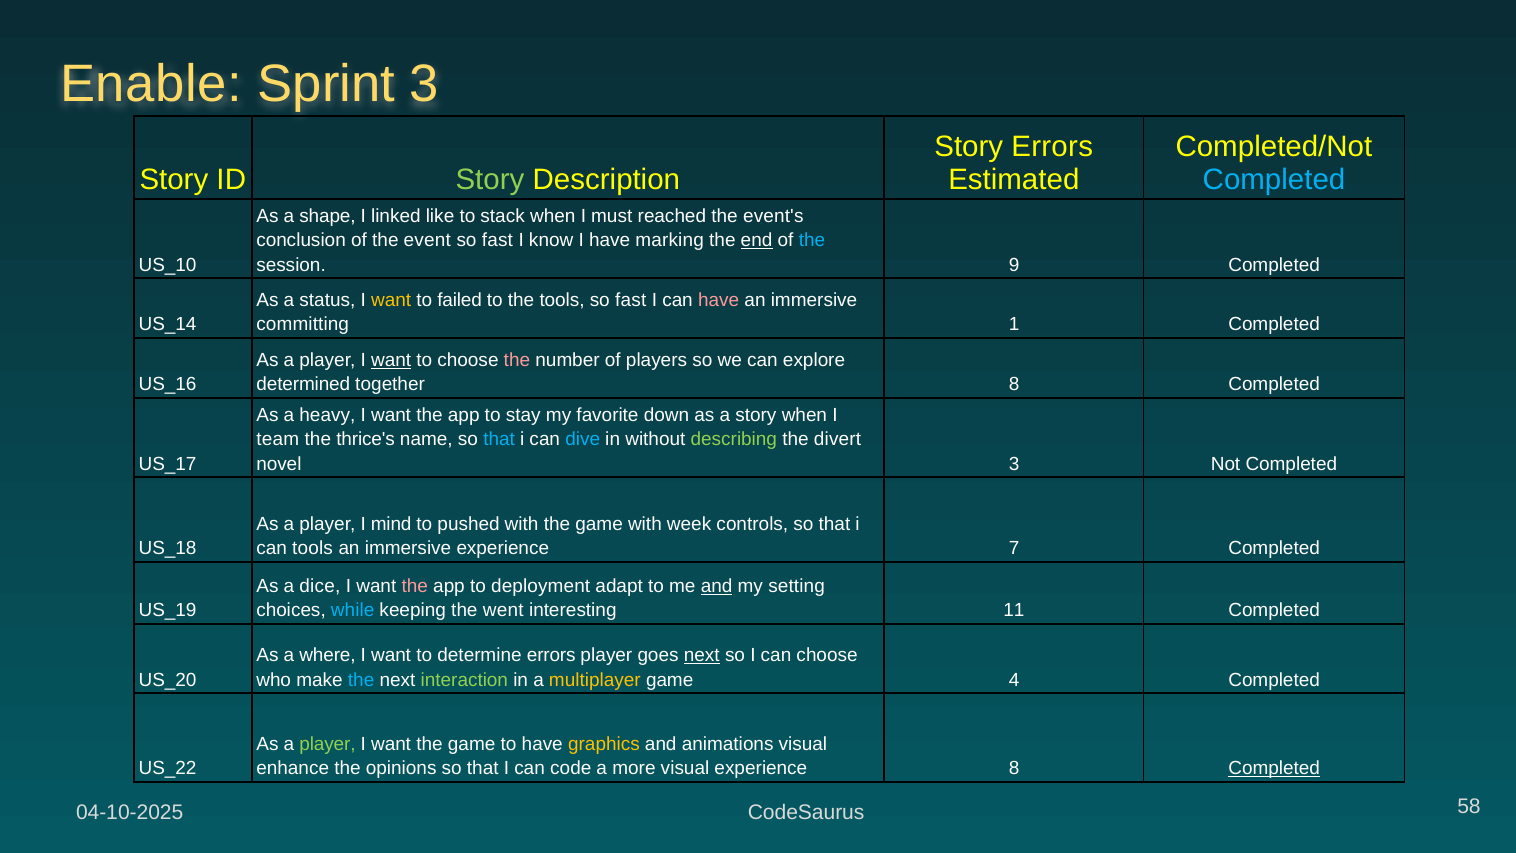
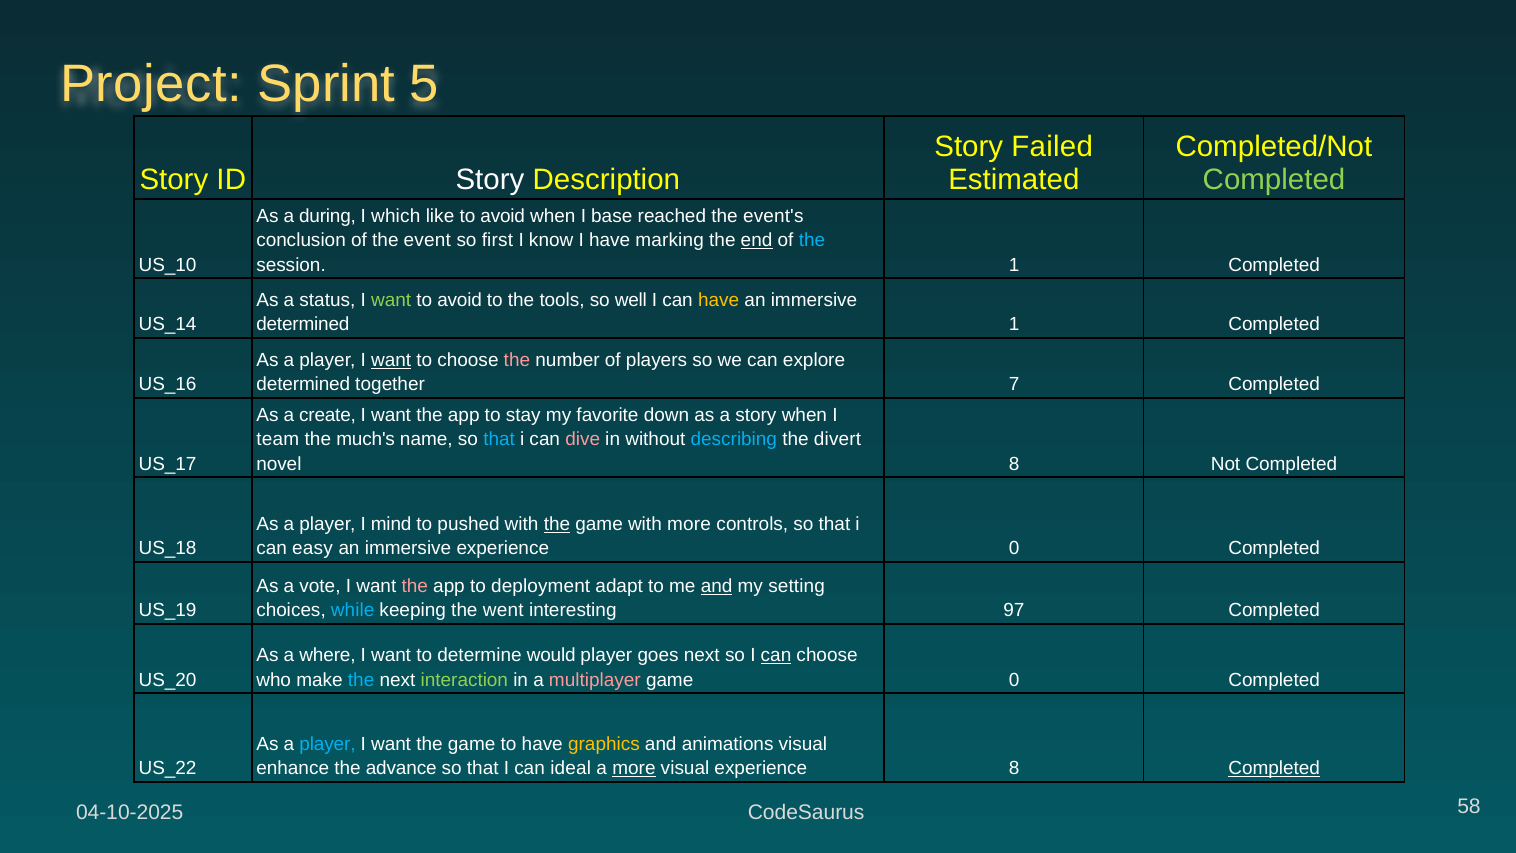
Enable: Enable -> Project
Sprint 3: 3 -> 5
Story Errors: Errors -> Failed
Story at (490, 180) colour: light green -> white
Completed at (1274, 180) colour: light blue -> light green
shape: shape -> during
linked: linked -> which
like to stack: stack -> avoid
must: must -> base
fast at (497, 240): fast -> first
session 9: 9 -> 1
want at (391, 300) colour: yellow -> light green
failed at (460, 300): failed -> avoid
fast at (631, 300): fast -> well
have at (719, 300) colour: pink -> yellow
committing at (303, 325): committing -> determined
together 8: 8 -> 7
heavy: heavy -> create
thrice's: thrice's -> much's
dive colour: light blue -> pink
describing colour: light green -> light blue
novel 3: 3 -> 8
the at (557, 524) underline: none -> present
with week: week -> more
can tools: tools -> easy
experience 7: 7 -> 0
dice: dice -> vote
11: 11 -> 97
determine errors: errors -> would
next at (702, 655) underline: present -> none
can at (776, 655) underline: none -> present
multiplayer colour: yellow -> pink
game 4: 4 -> 0
player at (327, 744) colour: light green -> light blue
opinions: opinions -> advance
code: code -> ideal
more at (634, 769) underline: none -> present
